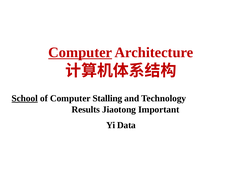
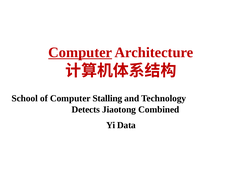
School underline: present -> none
Results: Results -> Detects
Important: Important -> Combined
